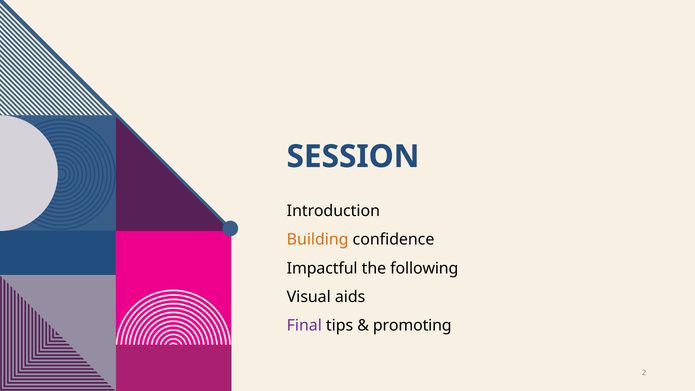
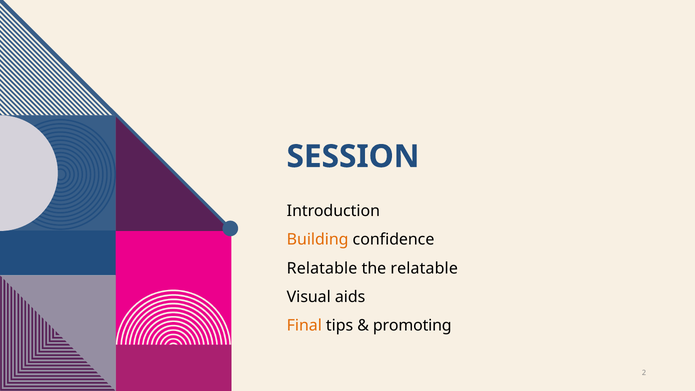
Impactful at (322, 268): Impactful -> Relatable
the following: following -> relatable
Final colour: purple -> orange
